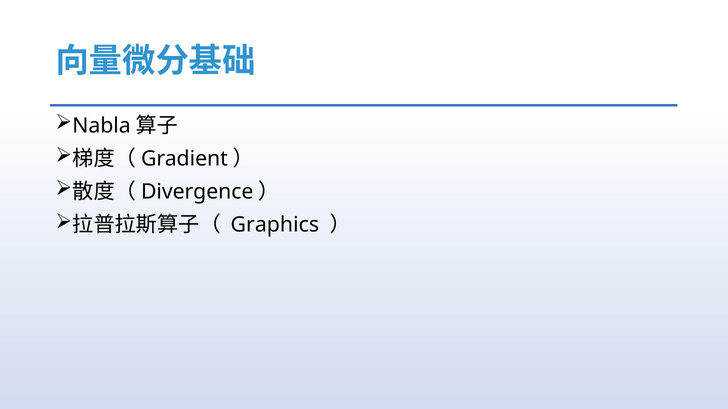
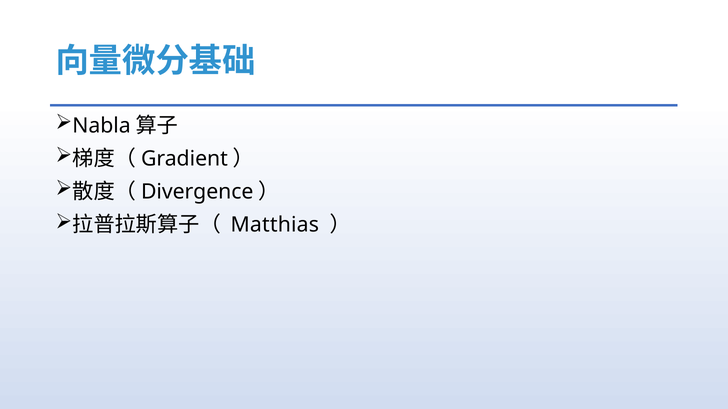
Graphics: Graphics -> Matthias
